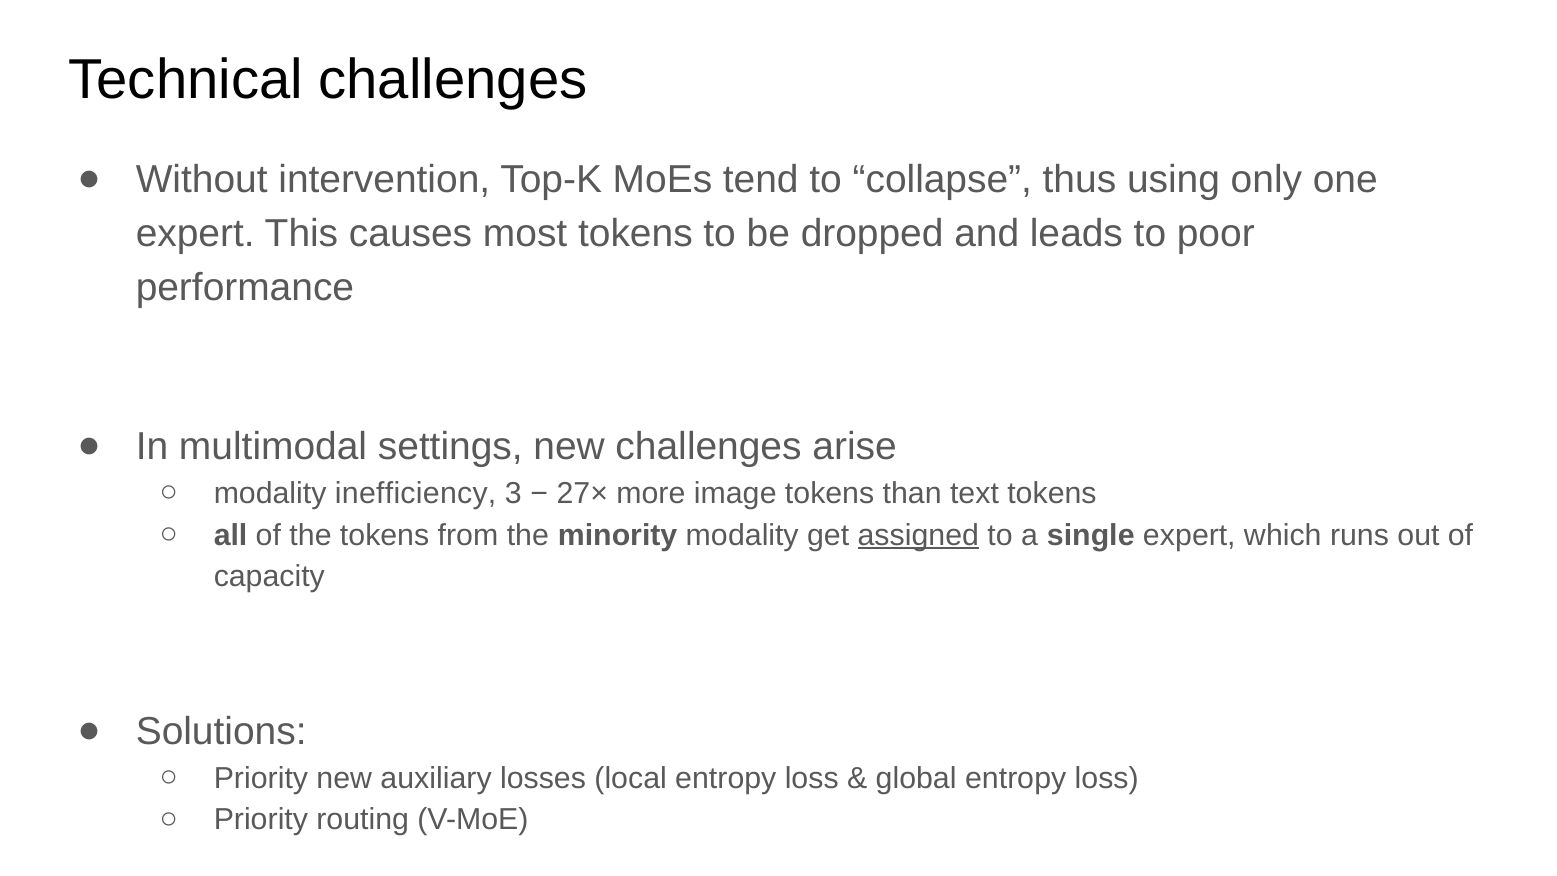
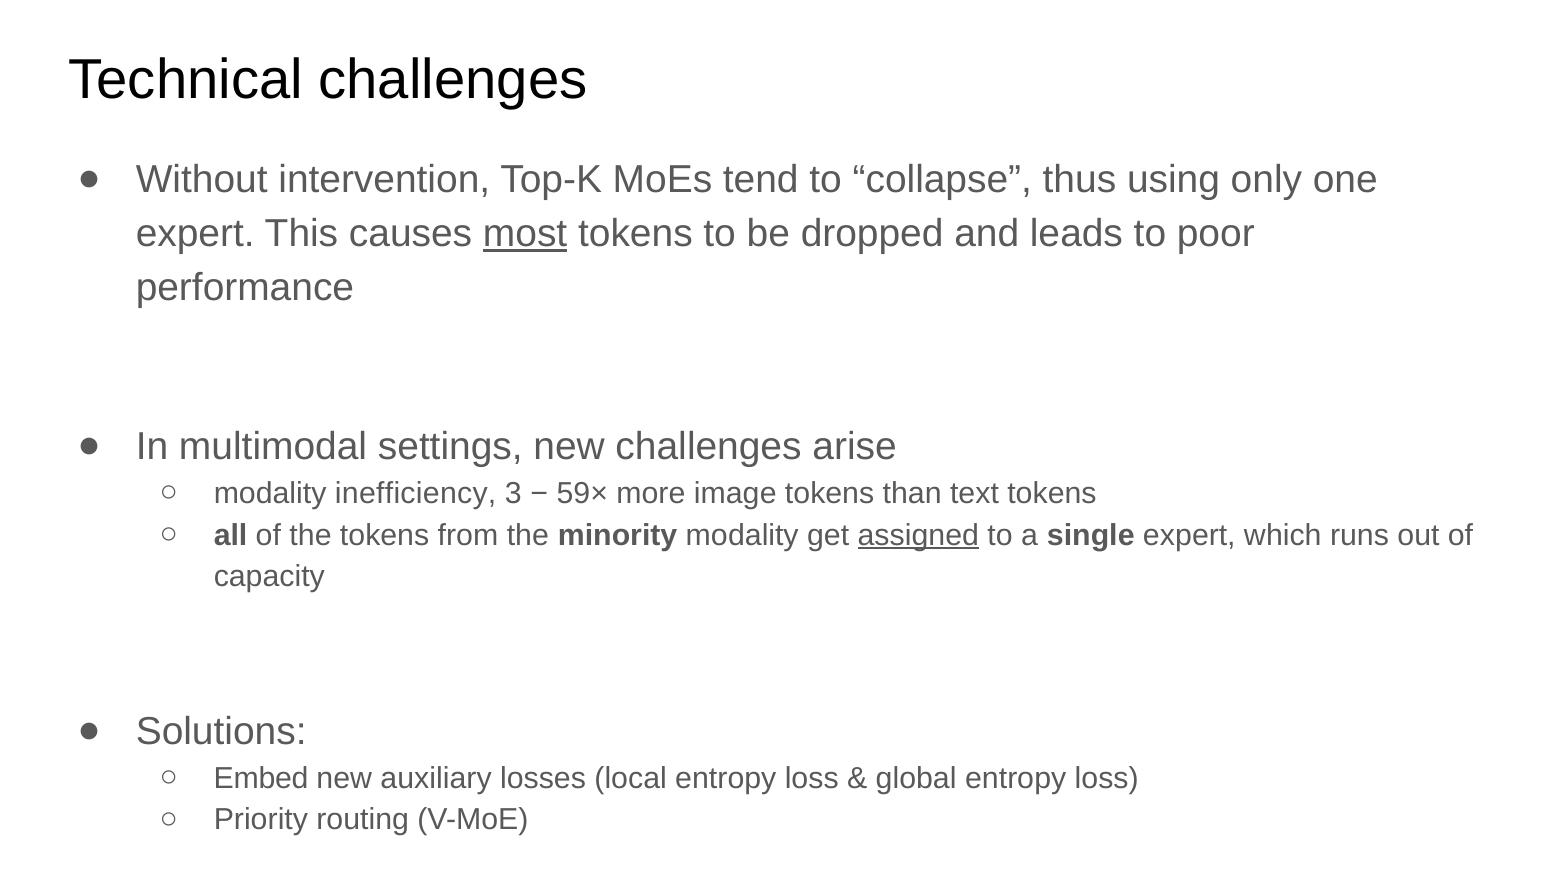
most underline: none -> present
27×: 27× -> 59×
Priority at (261, 778): Priority -> Embed
